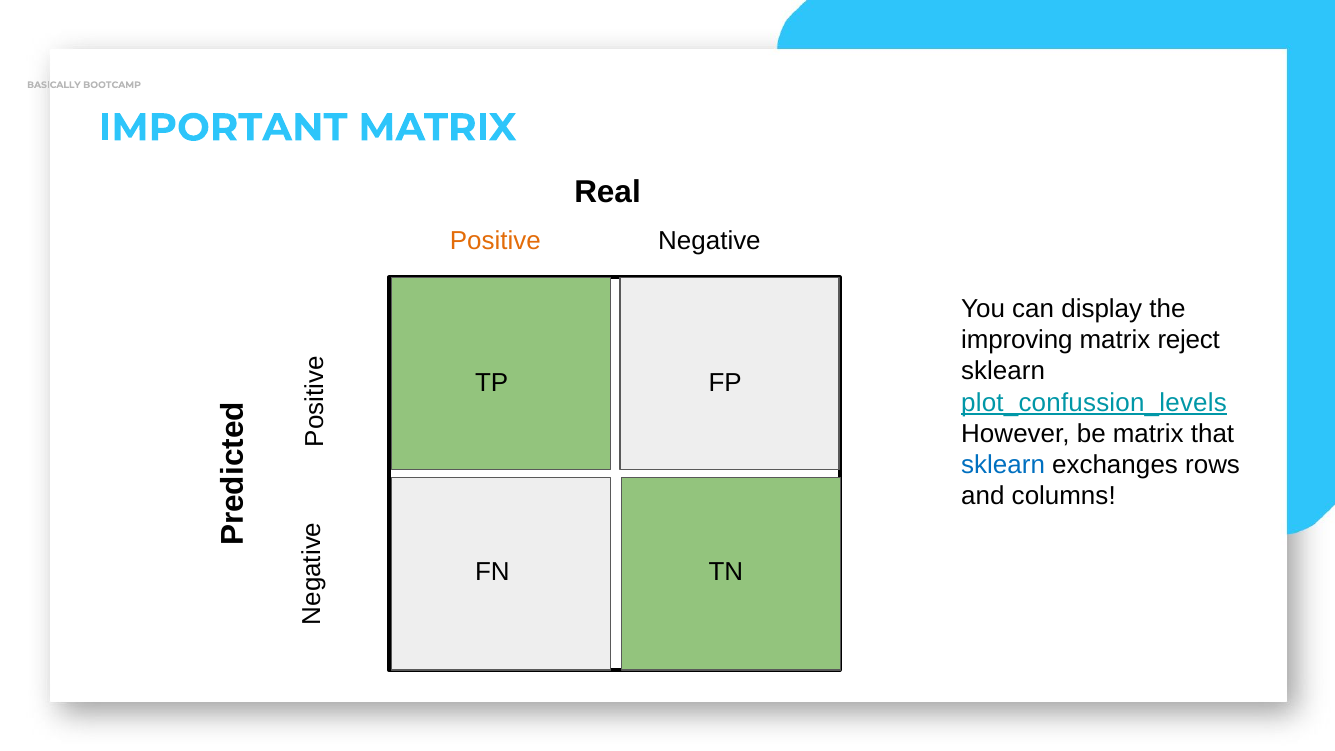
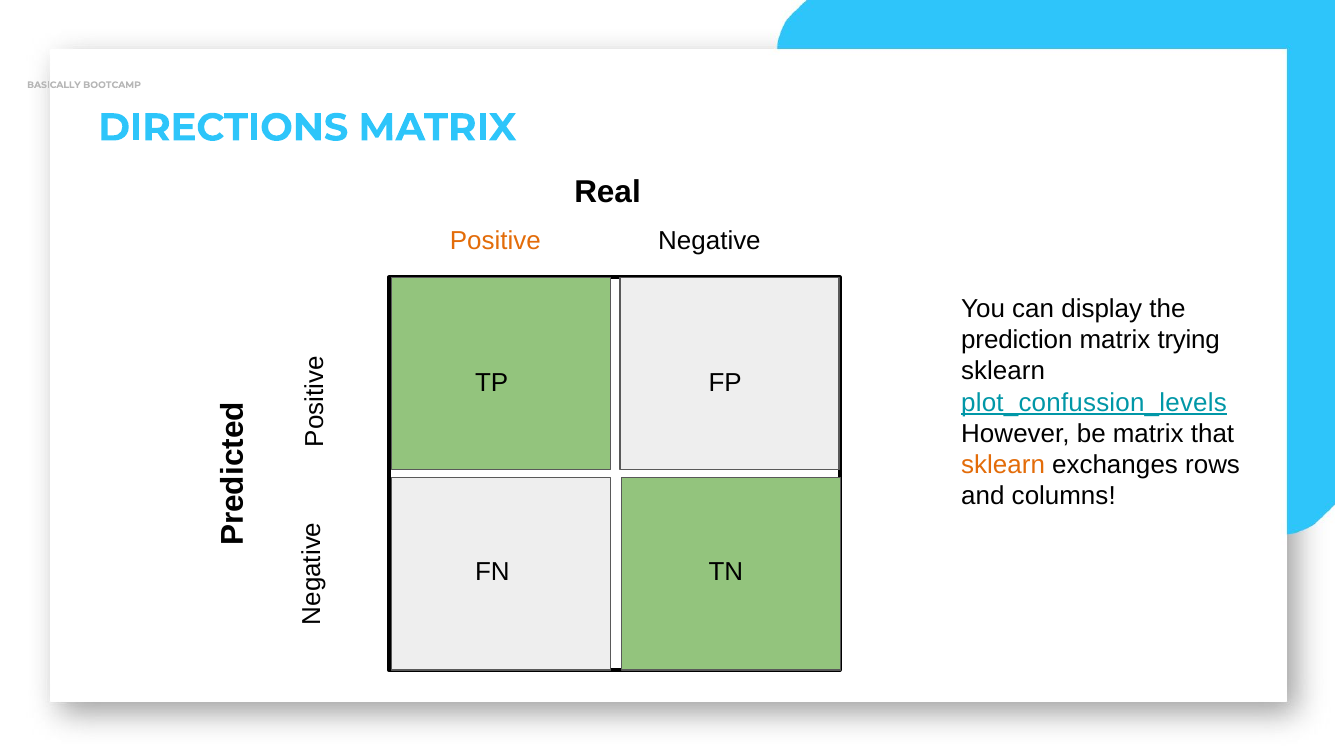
IMPORTANT: IMPORTANT -> DIRECTIONS
improving: improving -> prediction
reject: reject -> trying
sklearn at (1003, 465) colour: blue -> orange
